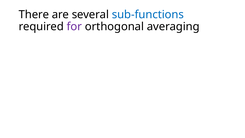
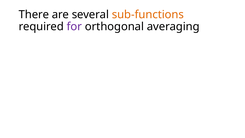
sub-functions colour: blue -> orange
